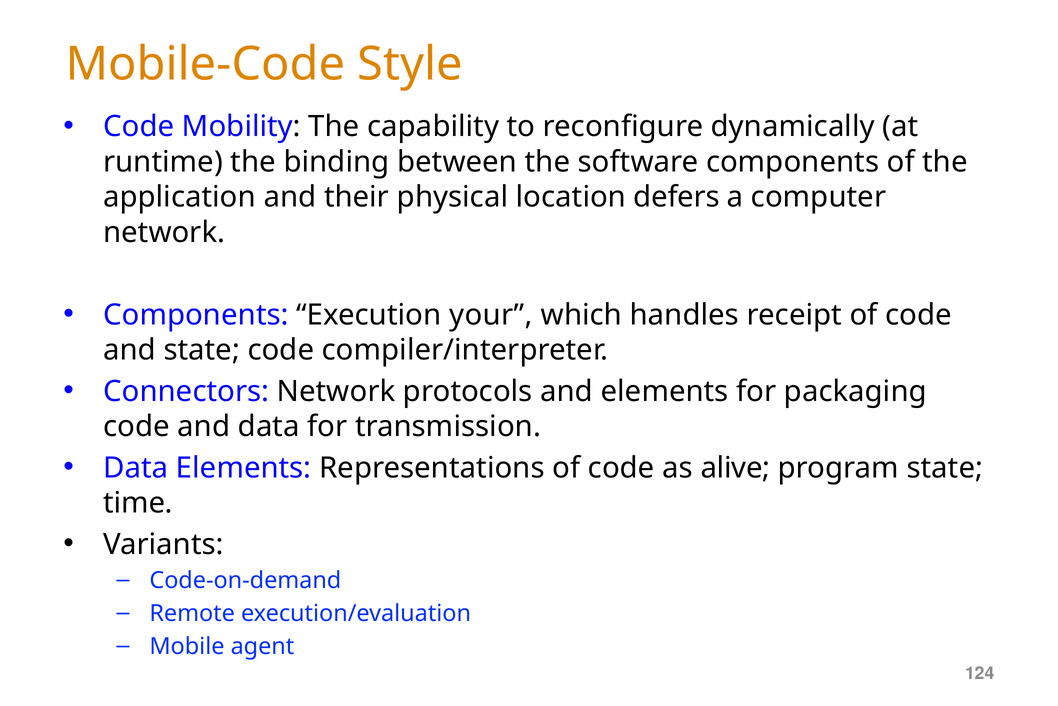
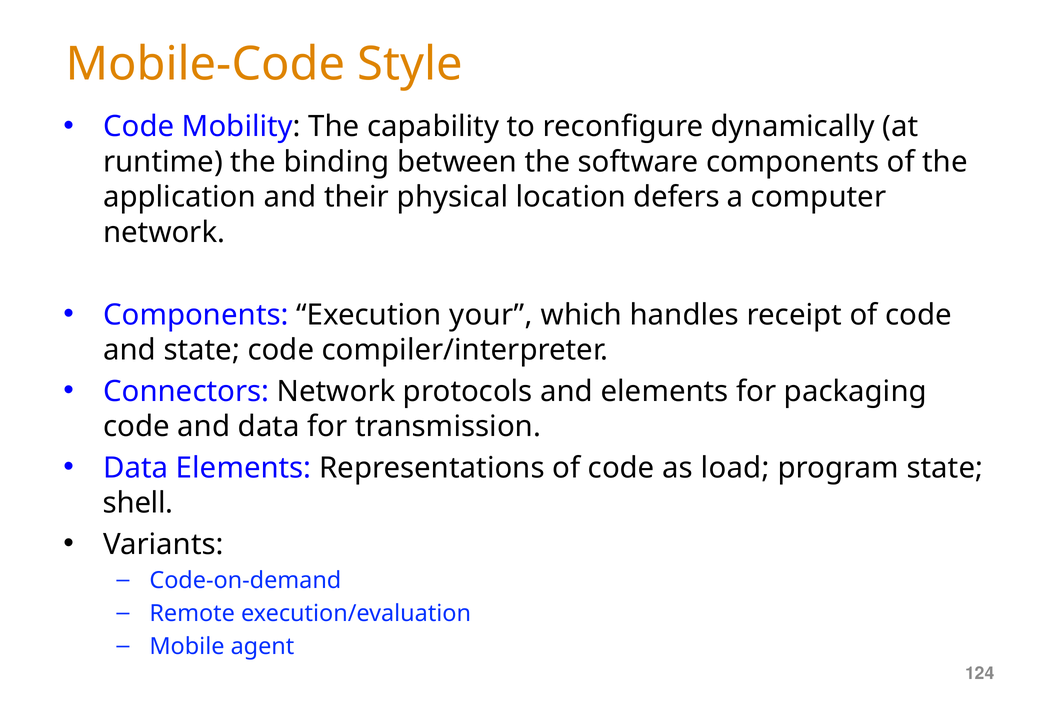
alive: alive -> load
time: time -> shell
